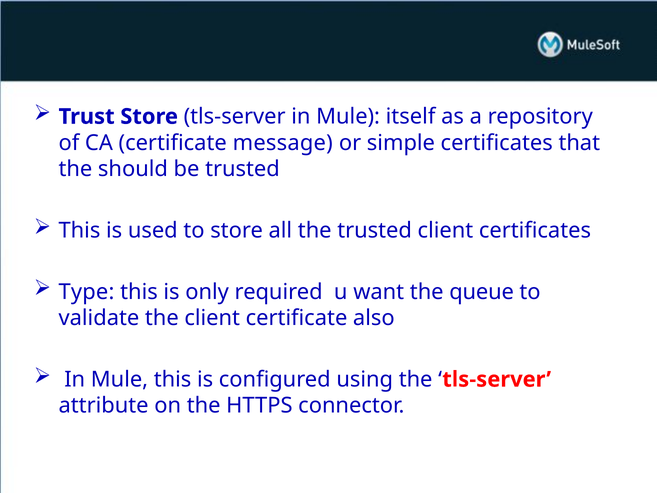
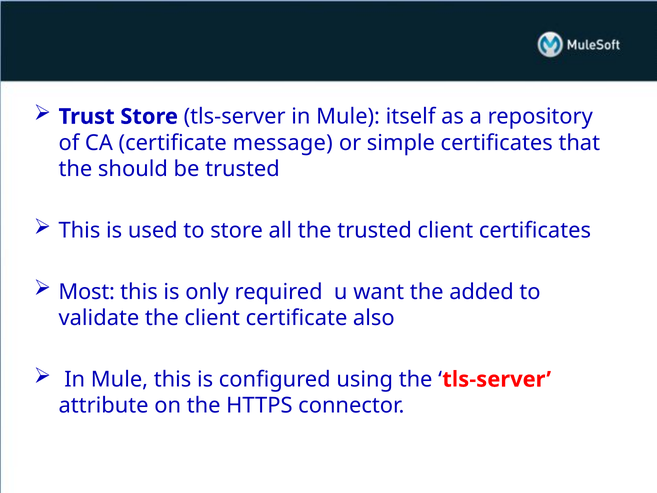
Type: Type -> Most
queue: queue -> added
